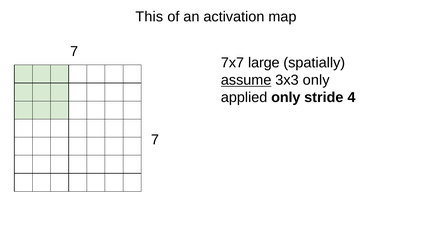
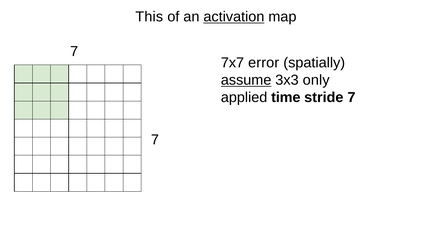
activation underline: none -> present
large: large -> error
applied only: only -> time
stride 4: 4 -> 7
